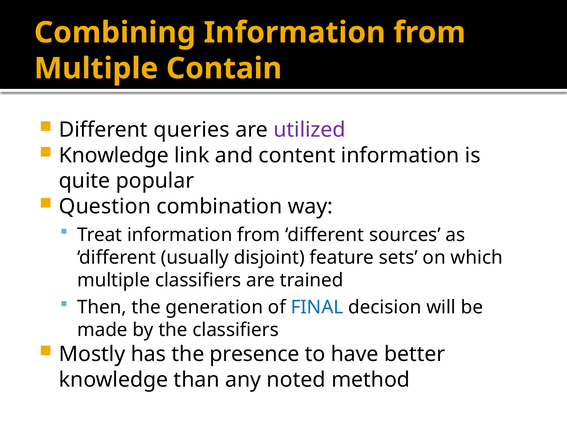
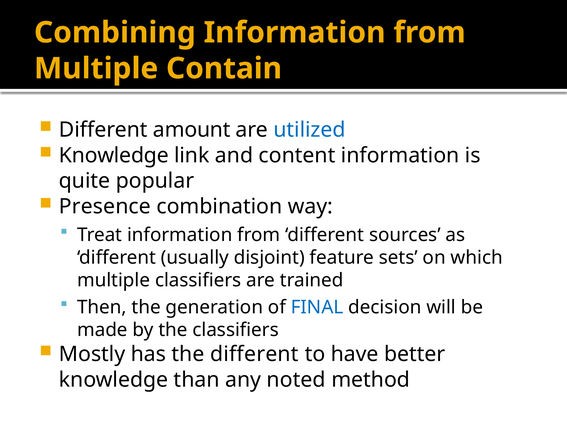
queries: queries -> amount
utilized colour: purple -> blue
Question: Question -> Presence
the presence: presence -> different
